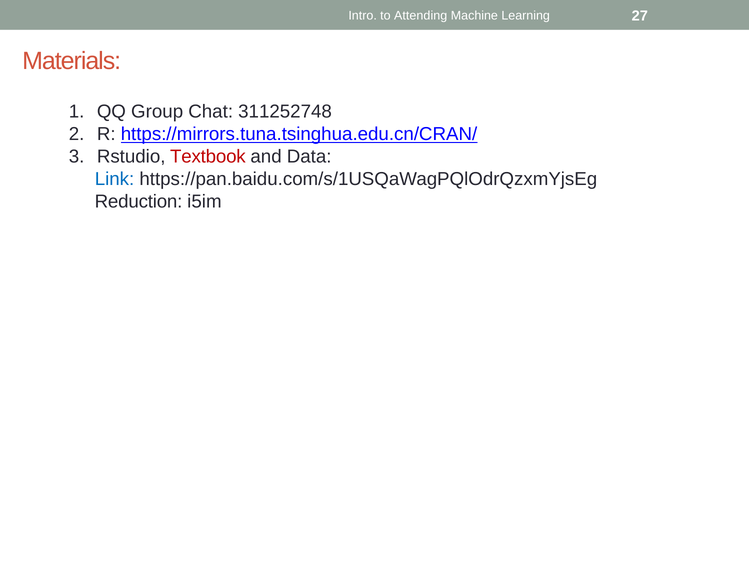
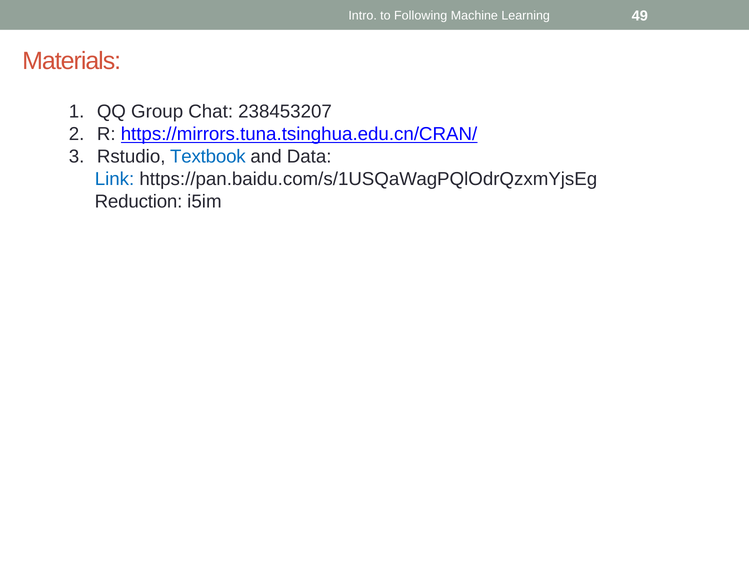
Attending: Attending -> Following
27: 27 -> 49
311252748: 311252748 -> 238453207
Textbook colour: red -> blue
